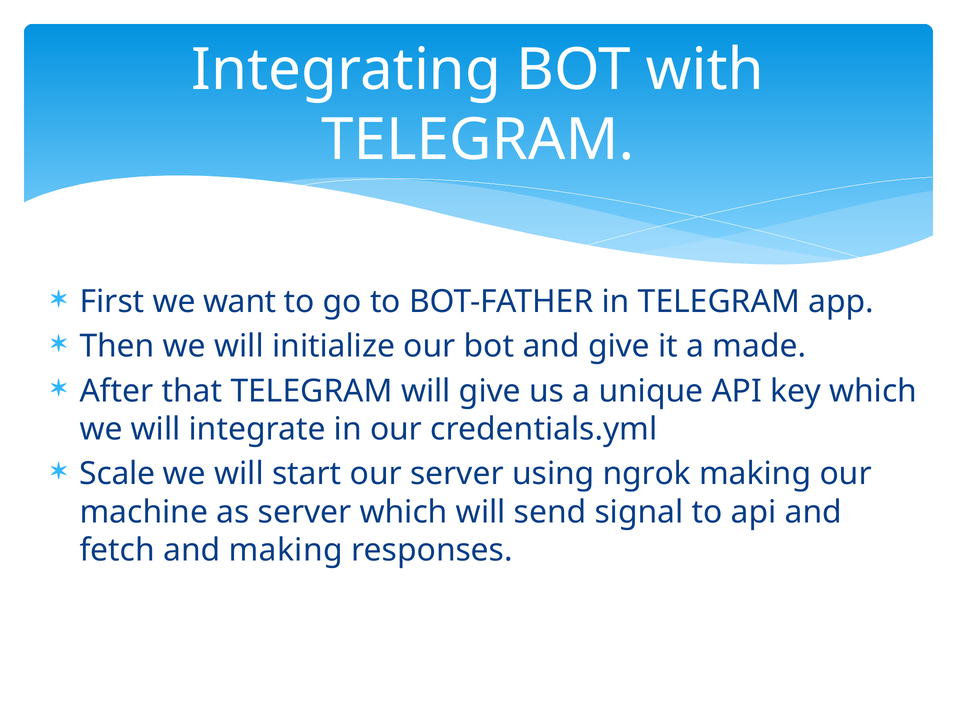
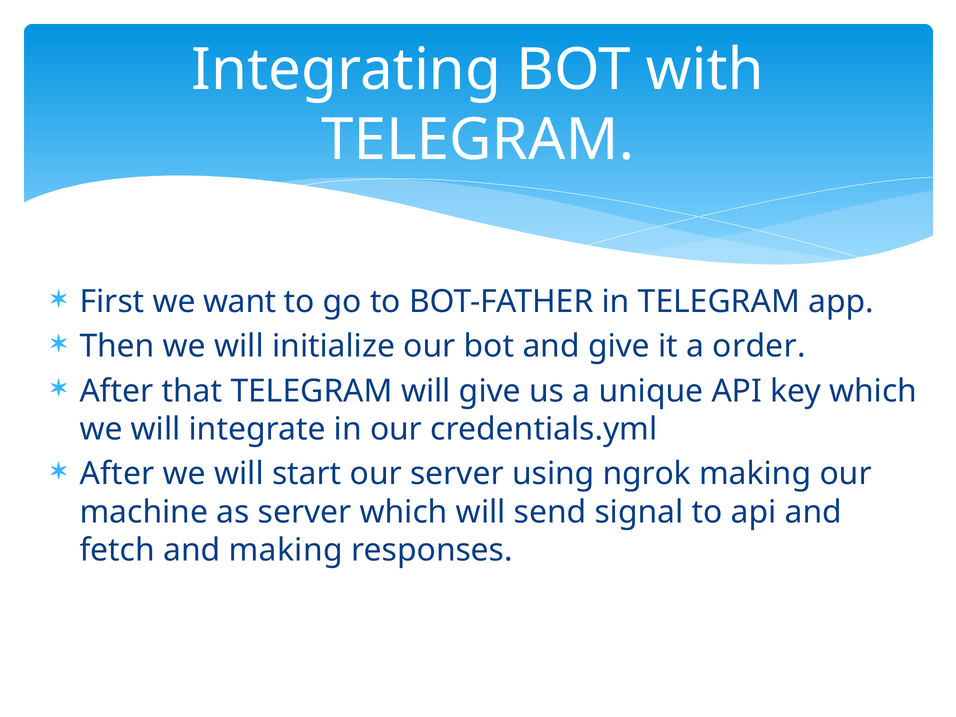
made: made -> order
Scale at (117, 474): Scale -> After
